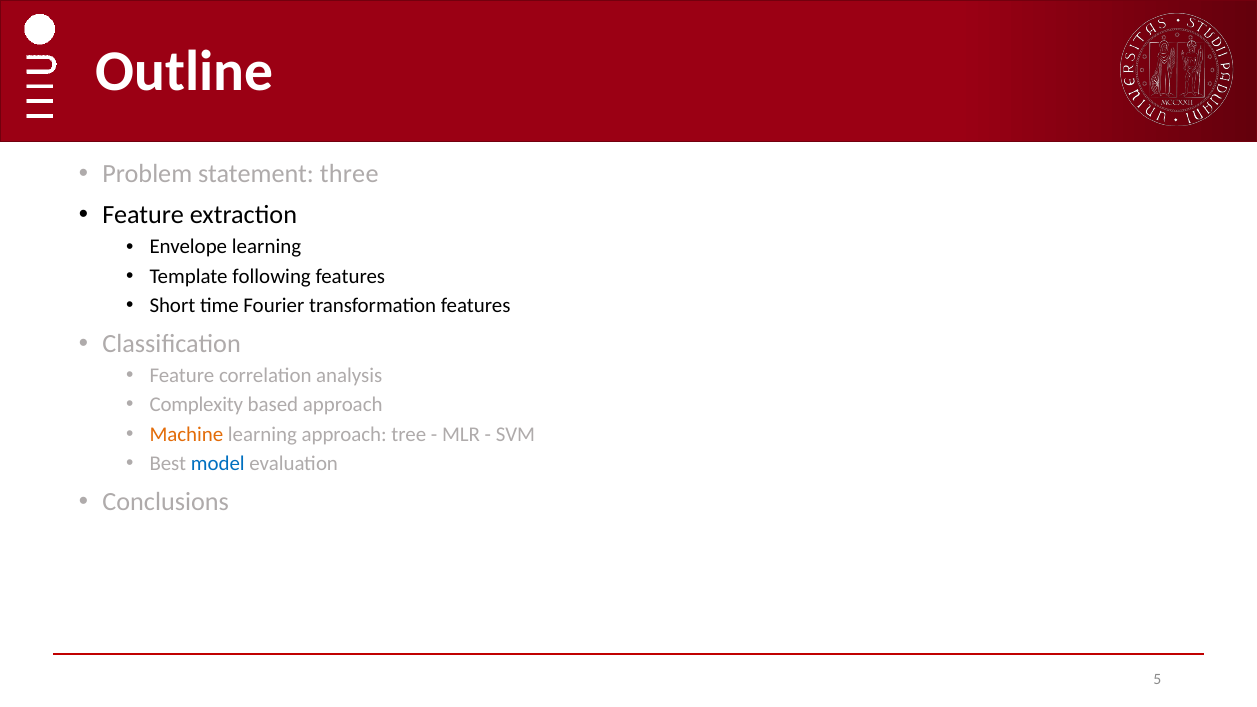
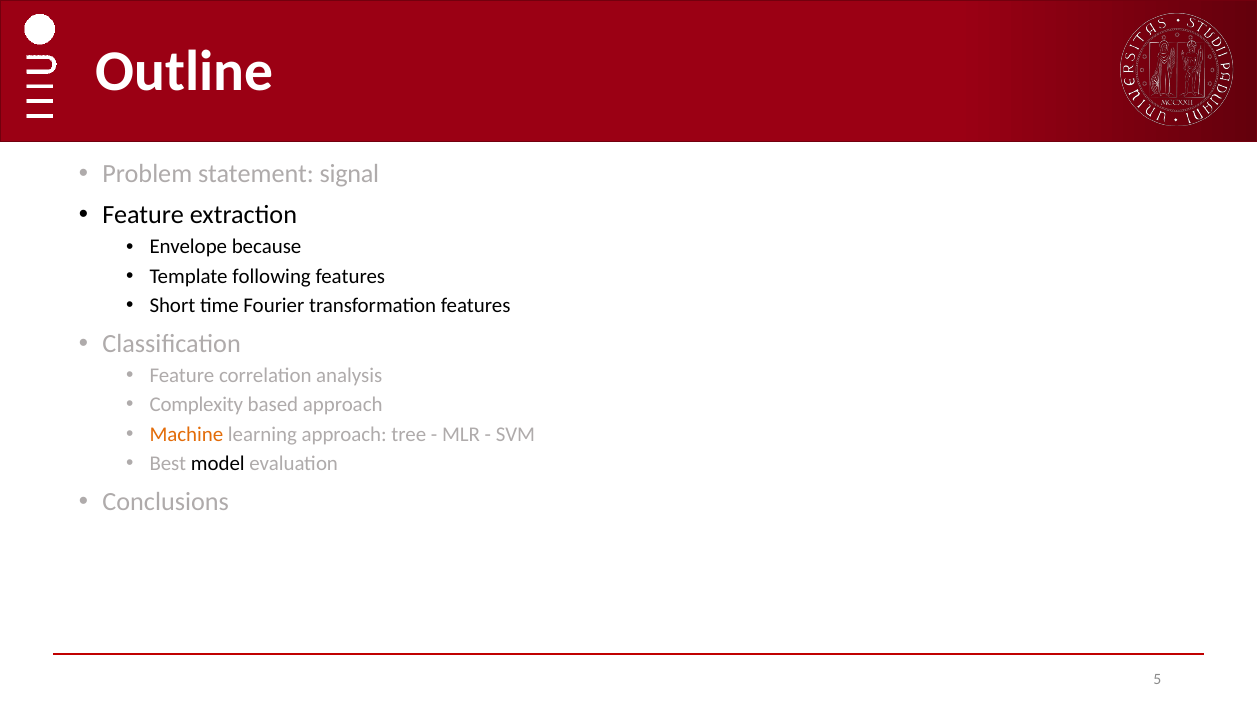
three: three -> signal
Envelope learning: learning -> because
model colour: blue -> black
